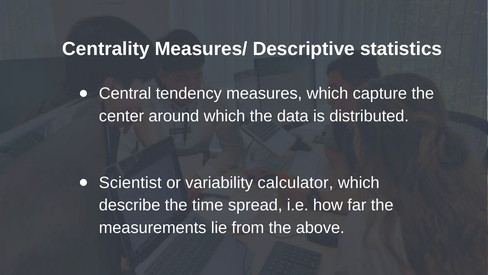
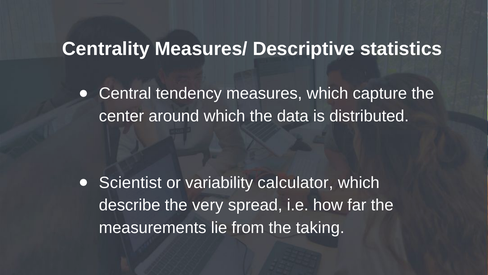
time: time -> very
above: above -> taking
